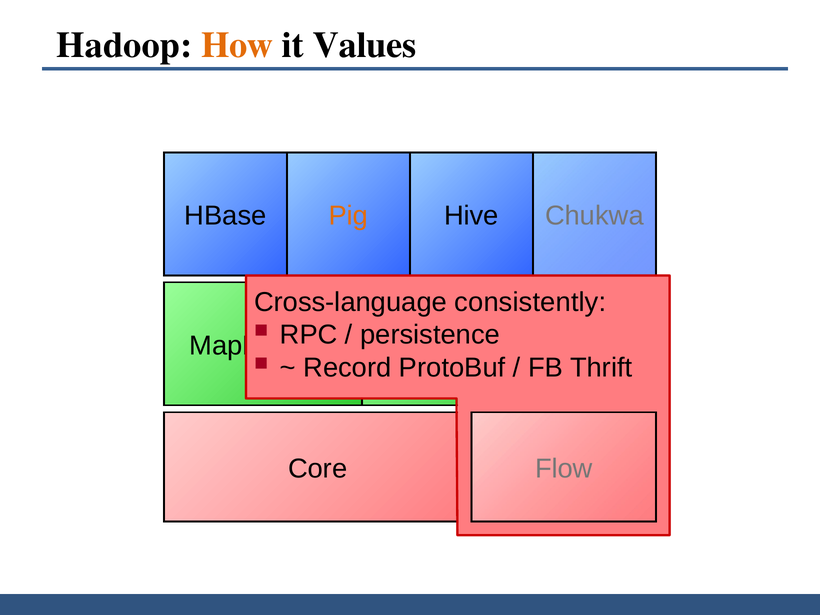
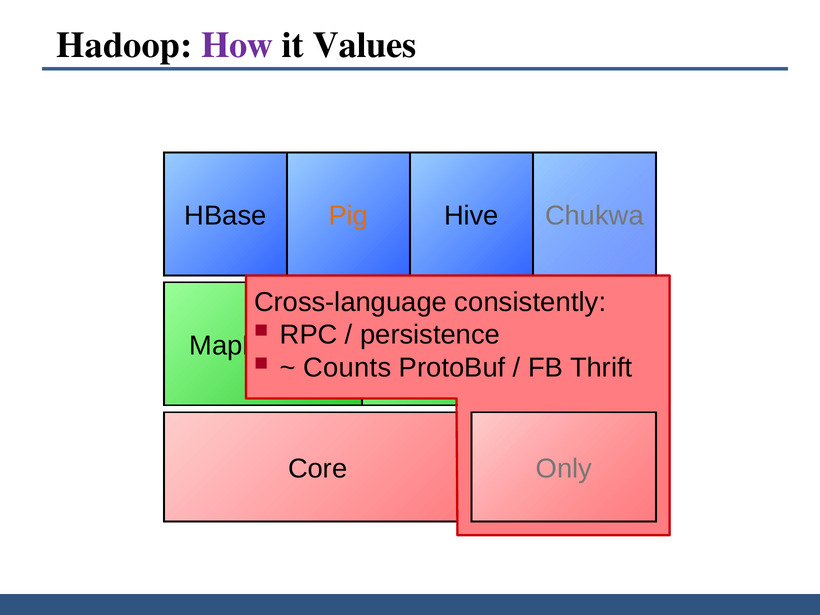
How colour: orange -> purple
Record: Record -> Counts
Flow: Flow -> Only
